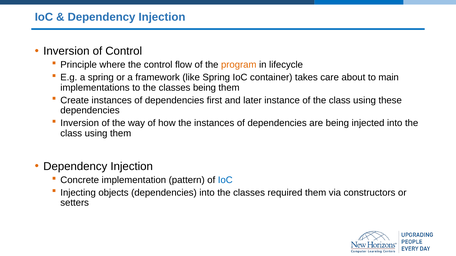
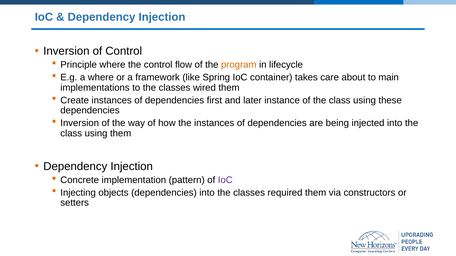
a spring: spring -> where
classes being: being -> wired
IoC at (225, 180) colour: blue -> purple
